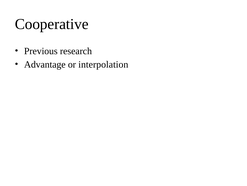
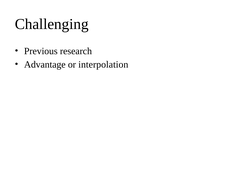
Cooperative: Cooperative -> Challenging
